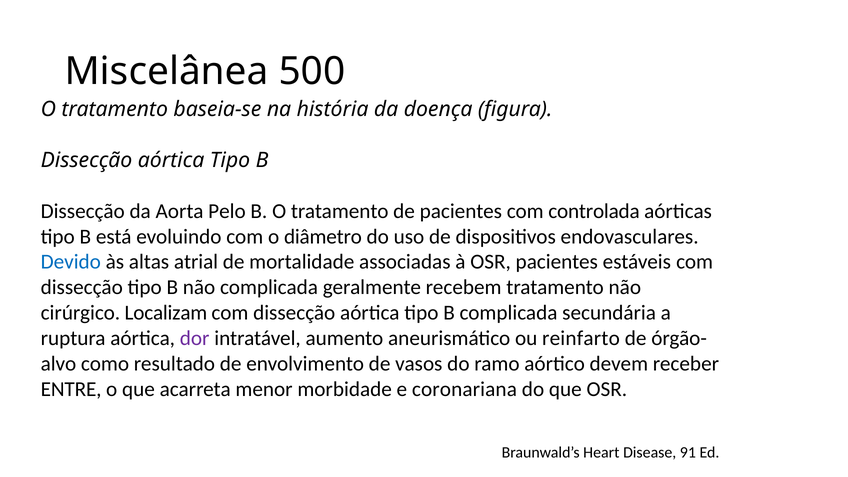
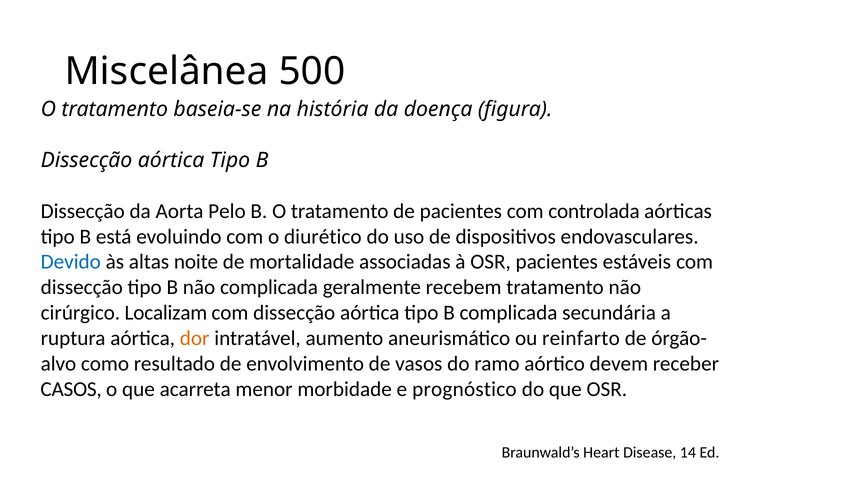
diâmetro: diâmetro -> diurético
atrial: atrial -> noite
dor colour: purple -> orange
ENTRE: ENTRE -> CASOS
coronariana: coronariana -> prognóstico
91: 91 -> 14
